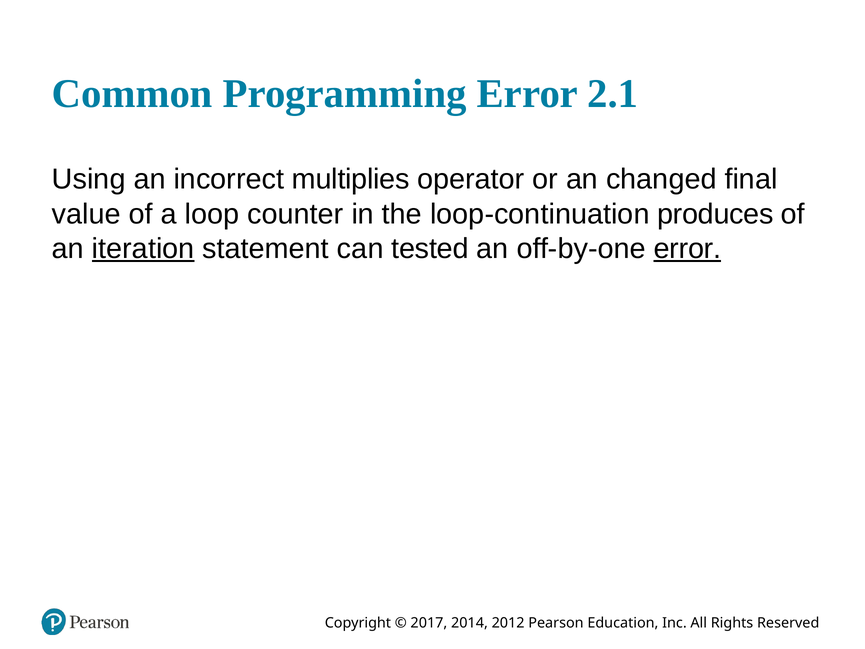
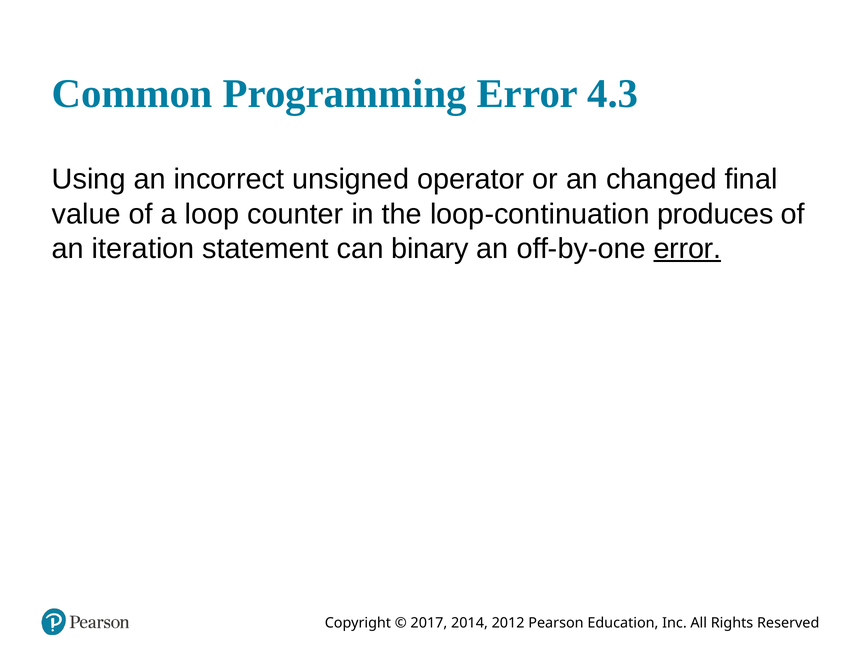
2.1: 2.1 -> 4.3
multiplies: multiplies -> unsigned
iteration underline: present -> none
tested: tested -> binary
